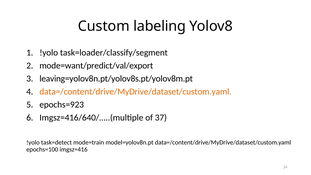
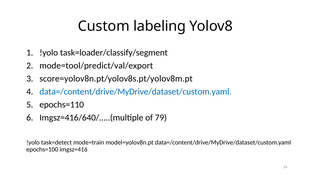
mode=want/predict/val/export: mode=want/predict/val/export -> mode=tool/predict/val/export
leaving=yolov8n.pt/yolov8s.pt/yolov8m.pt: leaving=yolov8n.pt/yolov8s.pt/yolov8m.pt -> score=yolov8n.pt/yolov8s.pt/yolov8m.pt
data=/content/drive/MyDrive/dataset/custom.yaml at (136, 92) colour: orange -> blue
epochs=923: epochs=923 -> epochs=110
37: 37 -> 79
